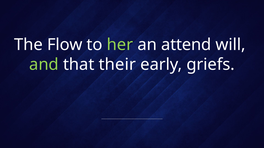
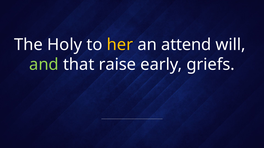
Flow: Flow -> Holy
her colour: light green -> yellow
their: their -> raise
